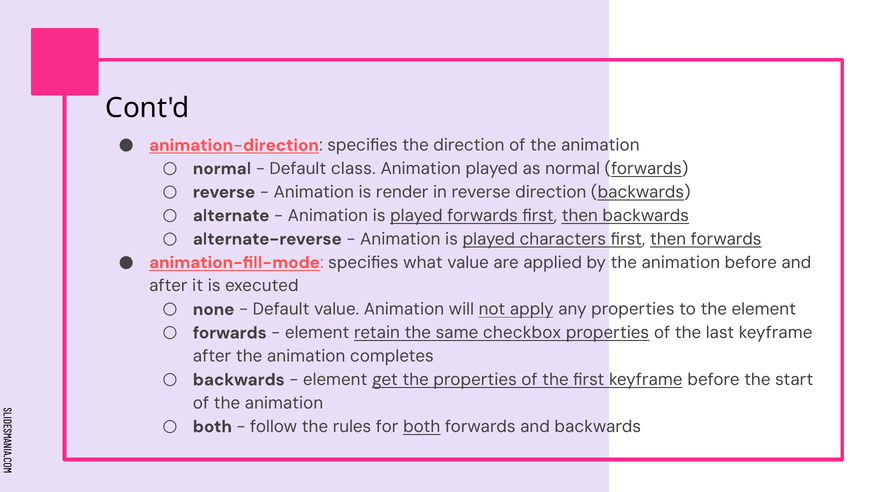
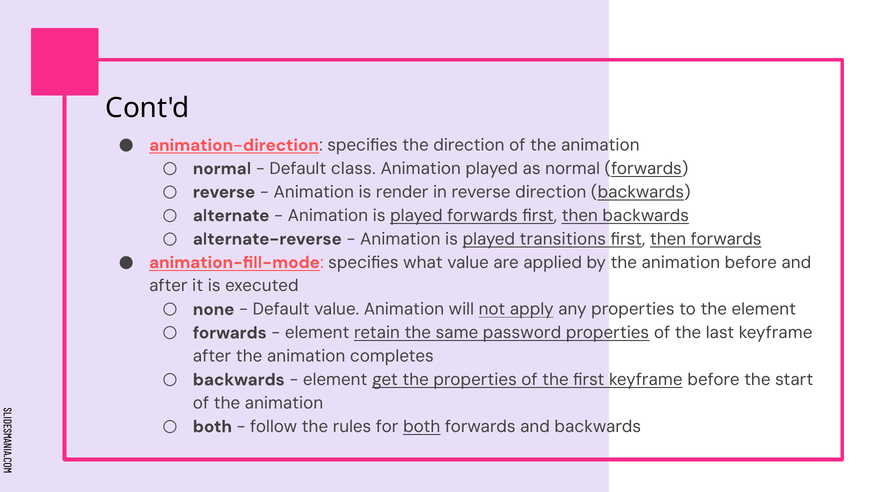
characters: characters -> transitions
checkbox: checkbox -> password
